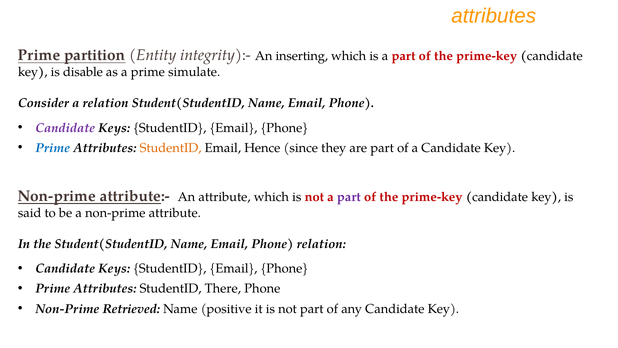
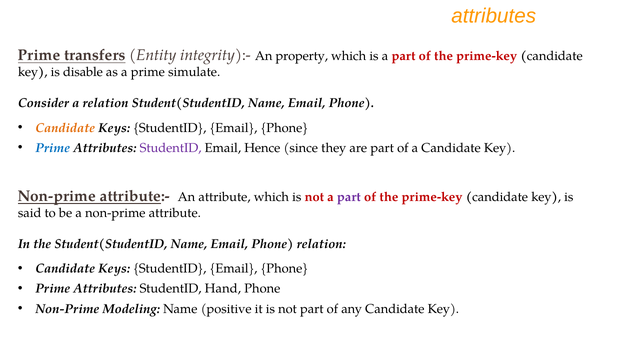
partition: partition -> transfers
inserting: inserting -> property
Candidate at (65, 128) colour: purple -> orange
StudentID at (171, 148) colour: orange -> purple
There: There -> Hand
Retrieved: Retrieved -> Modeling
